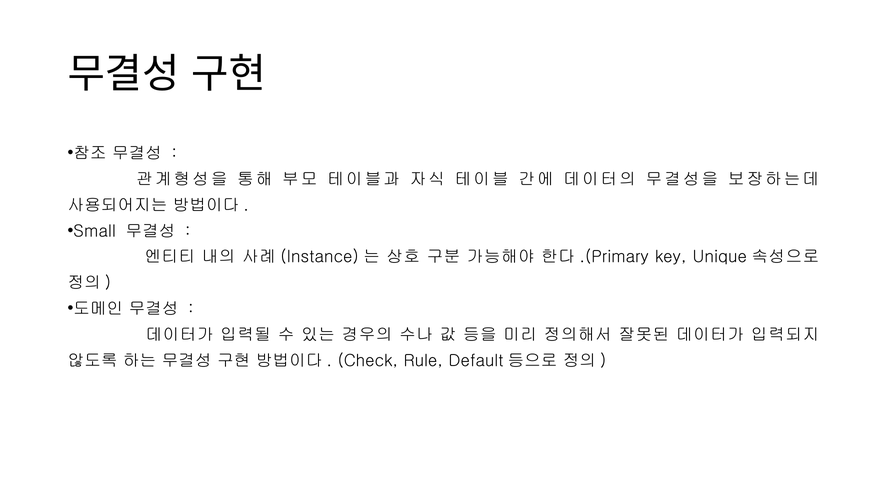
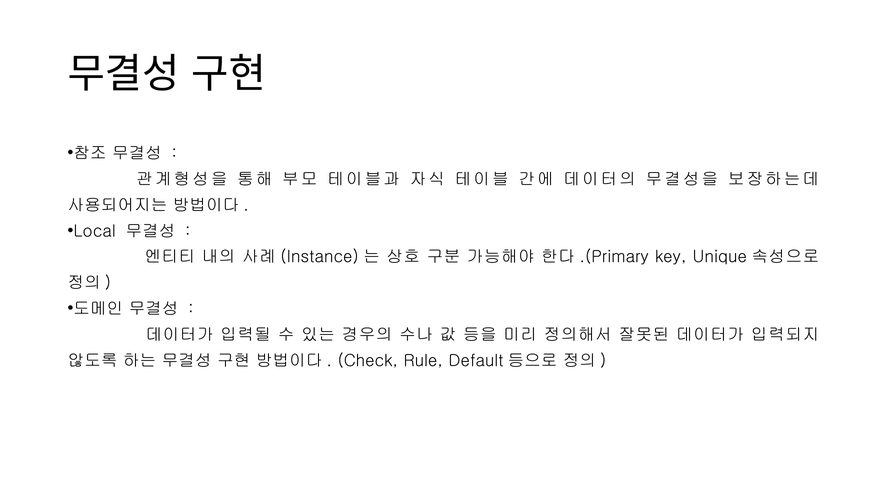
Small: Small -> Local
